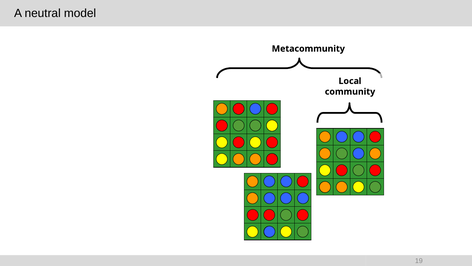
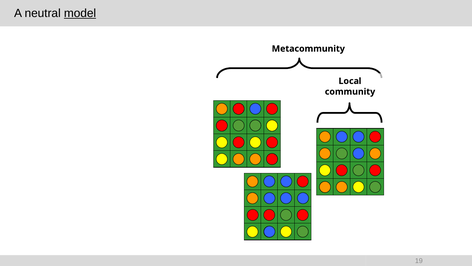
model underline: none -> present
